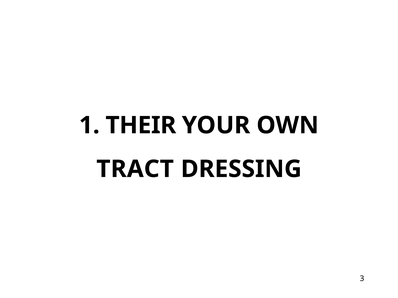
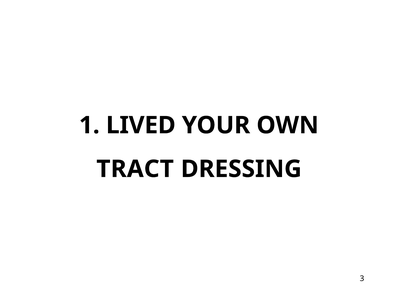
THEIR: THEIR -> LIVED
